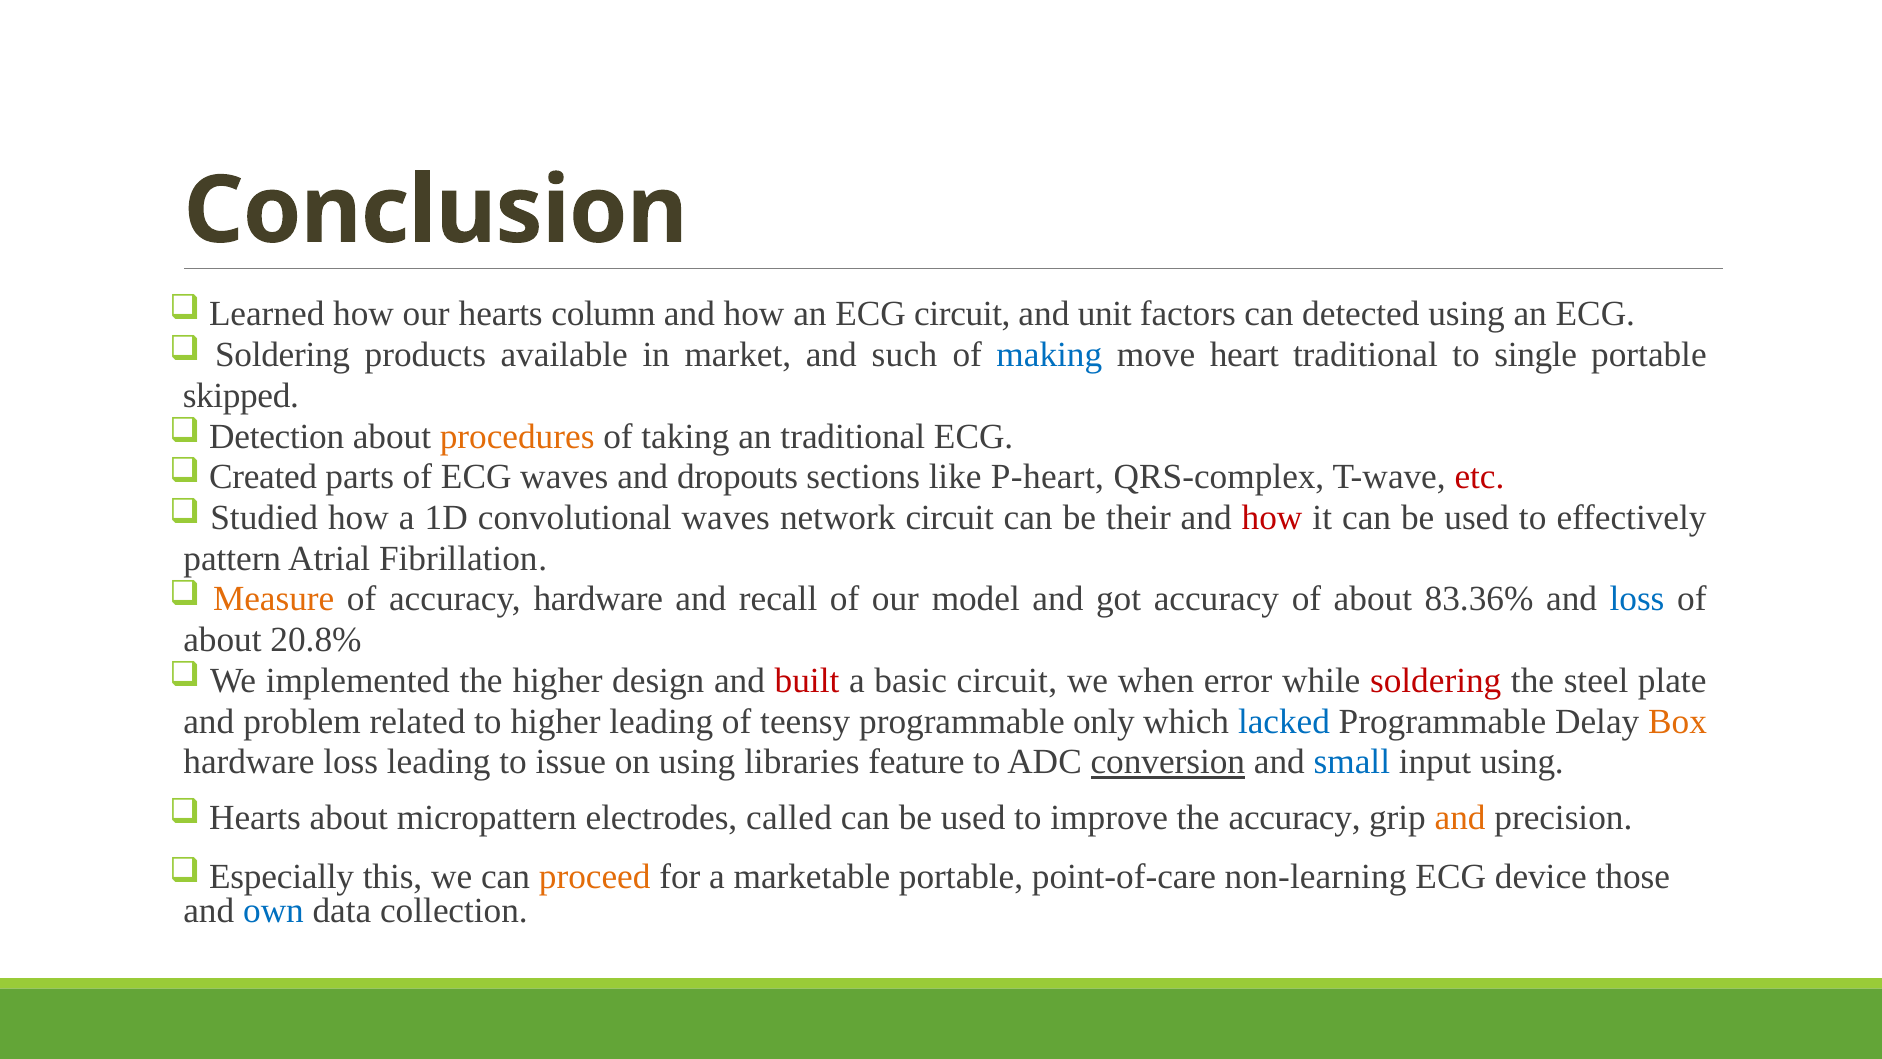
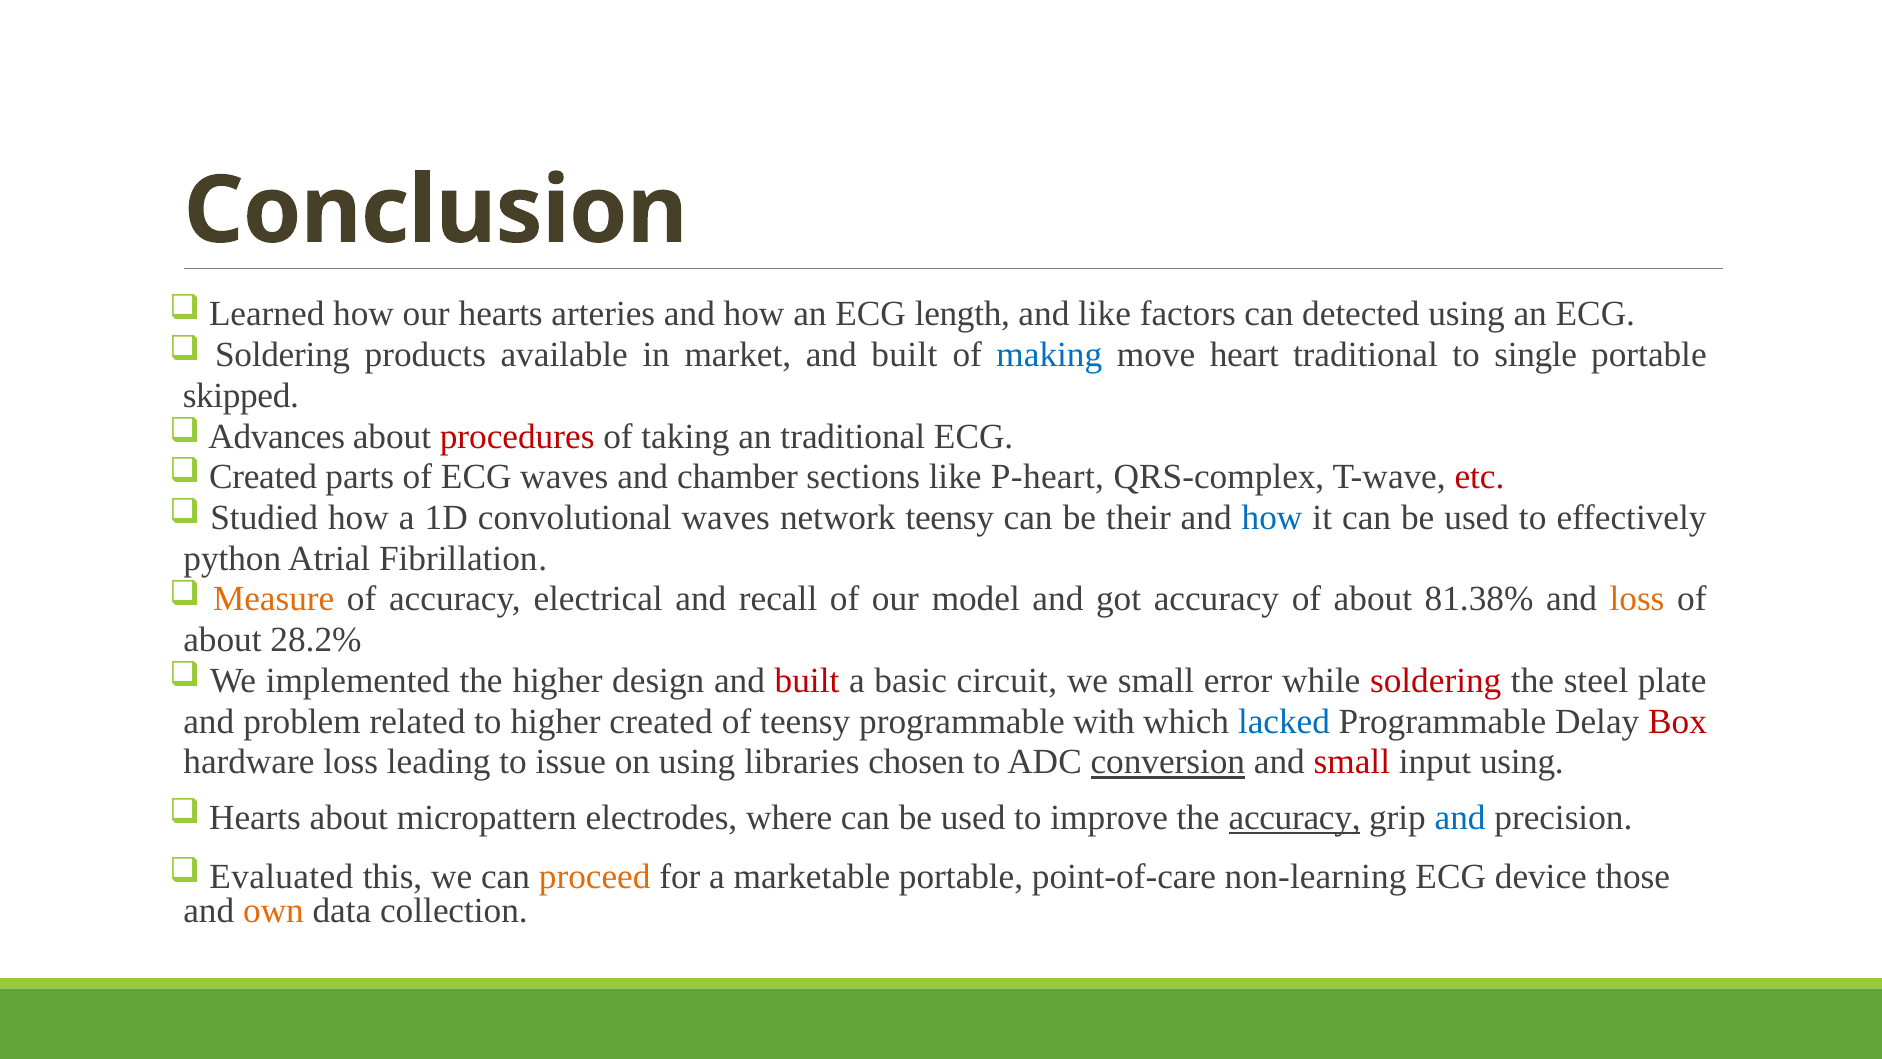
column: column -> arteries
ECG circuit: circuit -> length
and unit: unit -> like
market and such: such -> built
Detection: Detection -> Advances
procedures colour: orange -> red
dropouts: dropouts -> chamber
network circuit: circuit -> teensy
how at (1272, 518) colour: red -> blue
pattern: pattern -> python
accuracy hardware: hardware -> electrical
83.36%: 83.36% -> 81.38%
loss at (1637, 599) colour: blue -> orange
20.8%: 20.8% -> 28.2%
we when: when -> small
higher leading: leading -> created
only: only -> with
Box colour: orange -> red
feature: feature -> chosen
small at (1352, 762) colour: blue -> red
called: called -> where
accuracy at (1295, 818) underline: none -> present
and at (1460, 818) colour: orange -> blue
Especially: Especially -> Evaluated
own colour: blue -> orange
